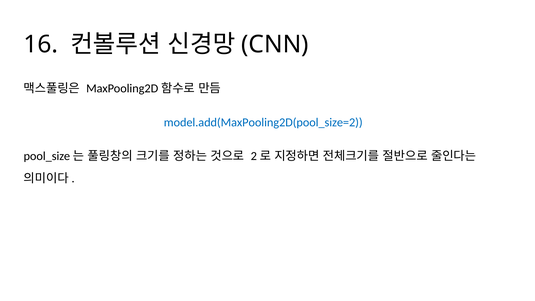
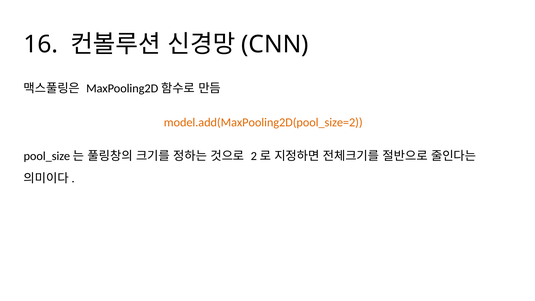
model.add(MaxPooling2D(pool_size=2 colour: blue -> orange
